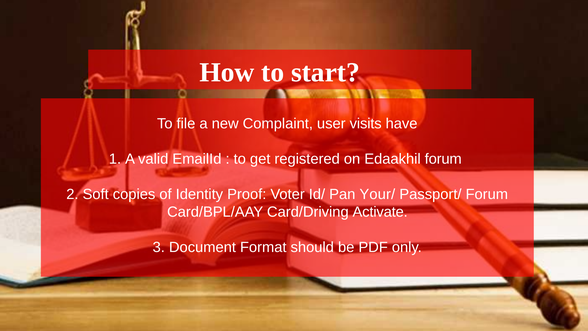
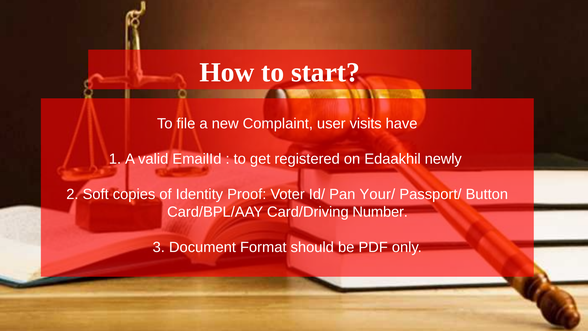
Edaakhil forum: forum -> newly
Passport/ Forum: Forum -> Button
Activate: Activate -> Number
